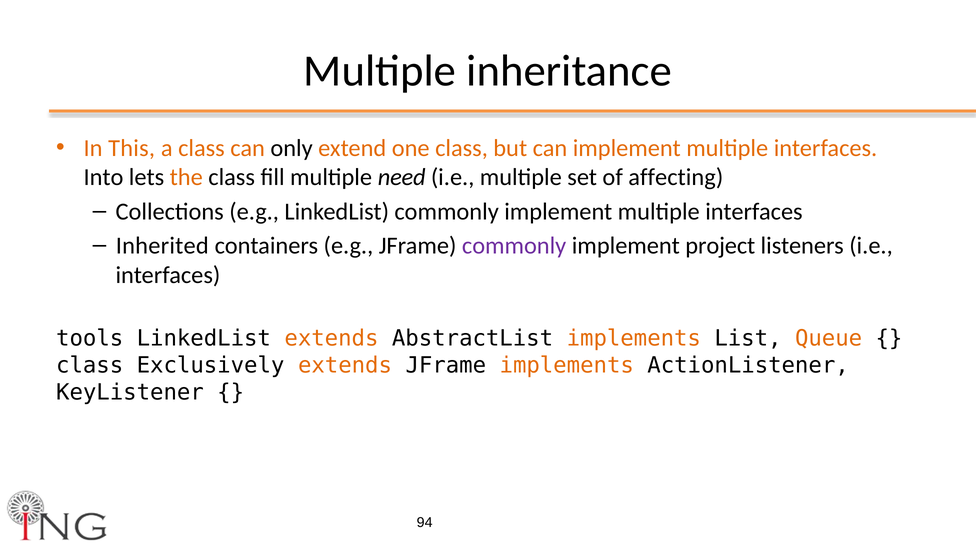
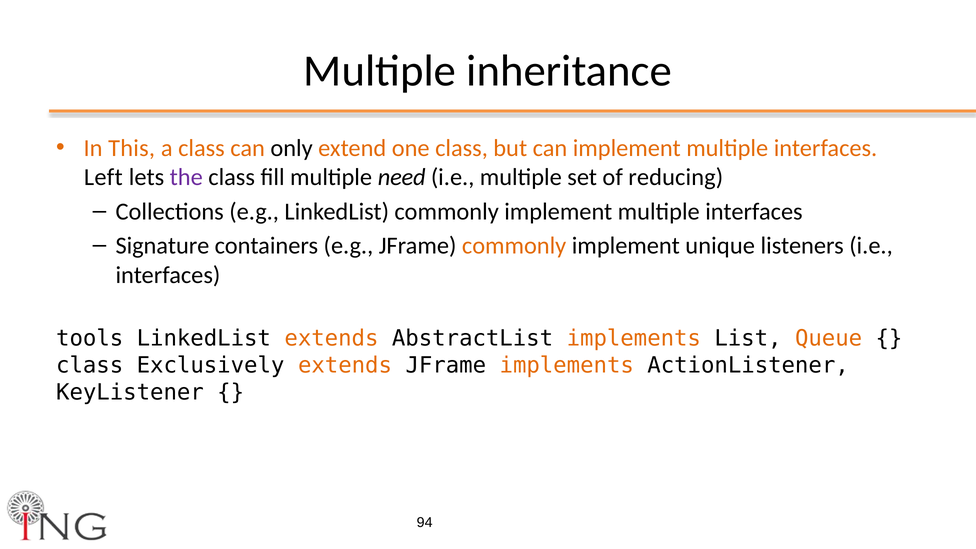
Into: Into -> Left
the colour: orange -> purple
affecting: affecting -> reducing
Inherited: Inherited -> Signature
commonly at (514, 246) colour: purple -> orange
project: project -> unique
